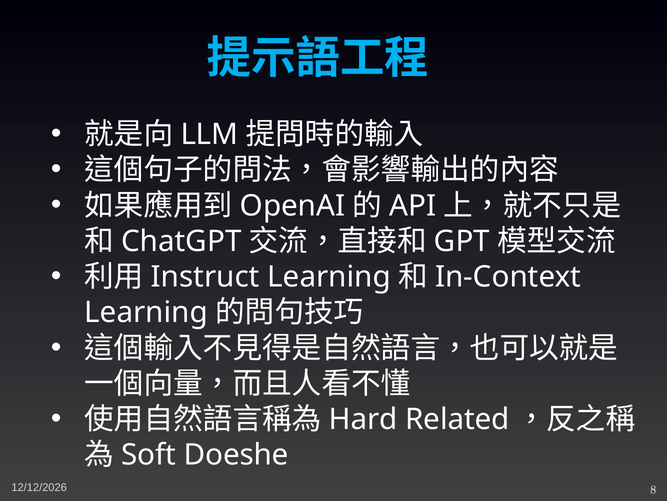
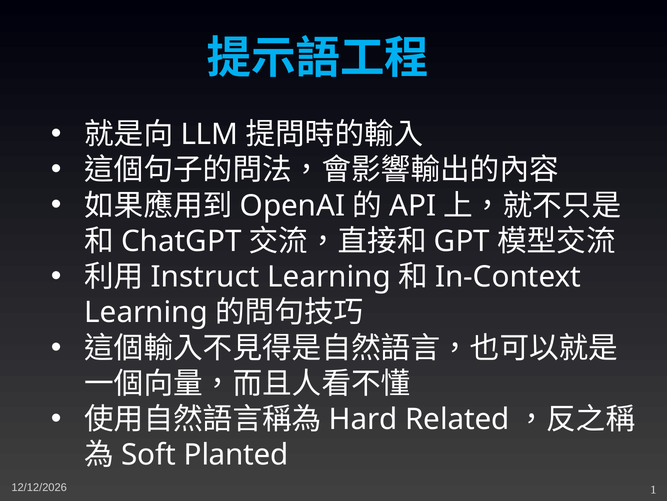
Doeshe: Doeshe -> Planted
8: 8 -> 1
